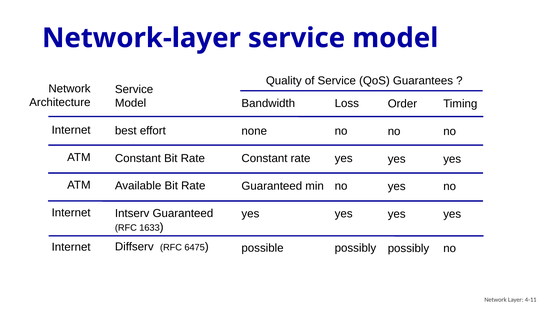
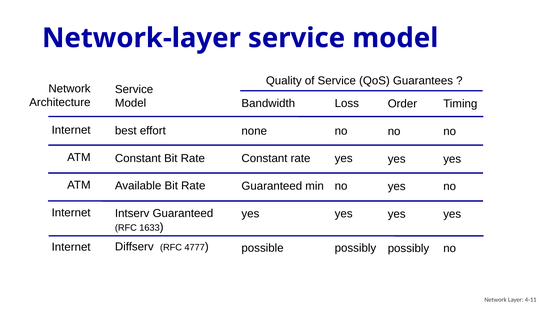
6475: 6475 -> 4777
